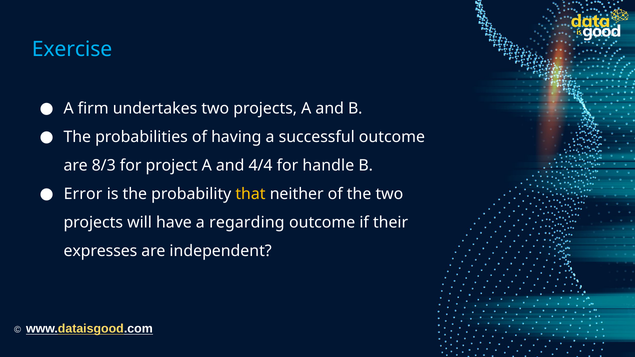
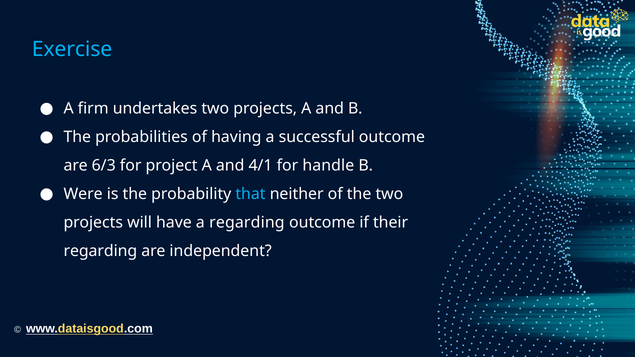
8/3: 8/3 -> 6/3
4/4: 4/4 -> 4/1
Error: Error -> Were
that colour: yellow -> light blue
expresses at (100, 251): expresses -> regarding
